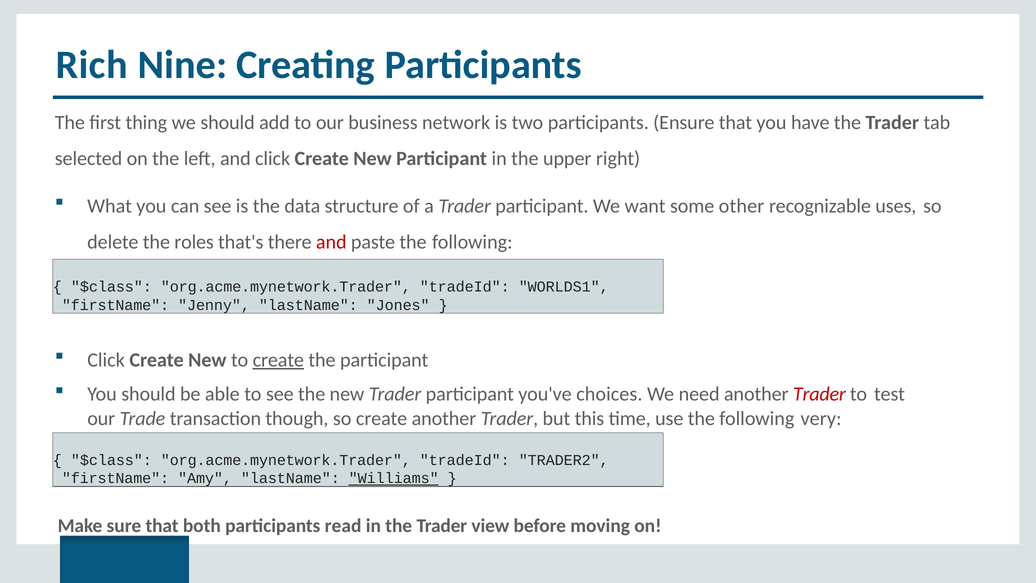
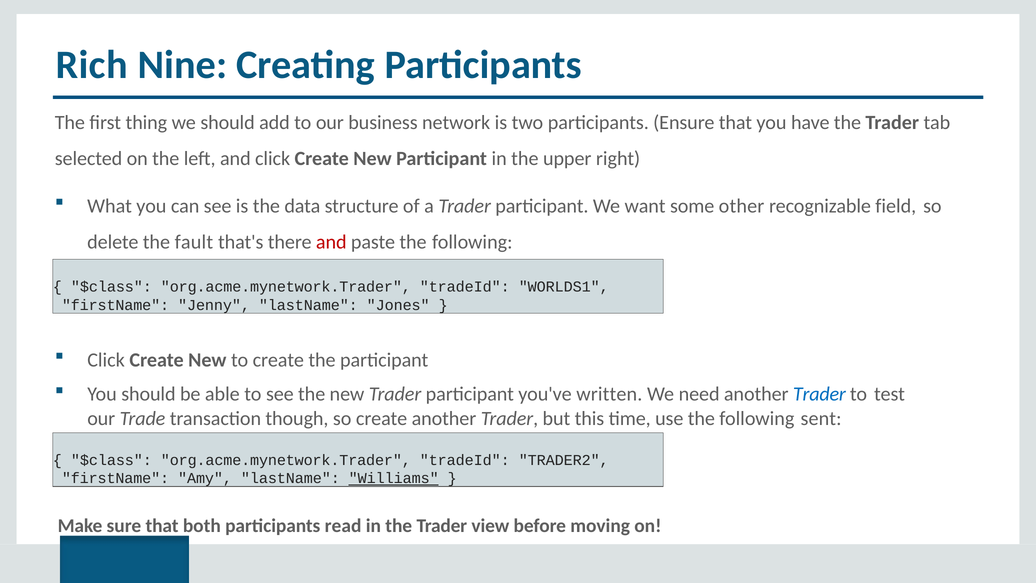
uses: uses -> field
roles: roles -> fault
create at (278, 360) underline: present -> none
choices: choices -> written
Trader at (819, 394) colour: red -> blue
very: very -> sent
